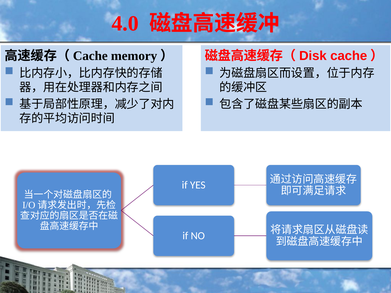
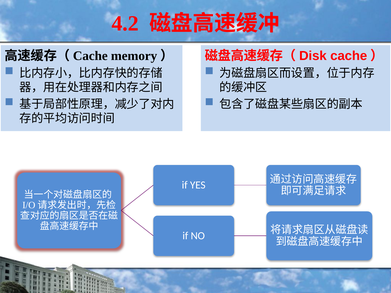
4.0: 4.0 -> 4.2
